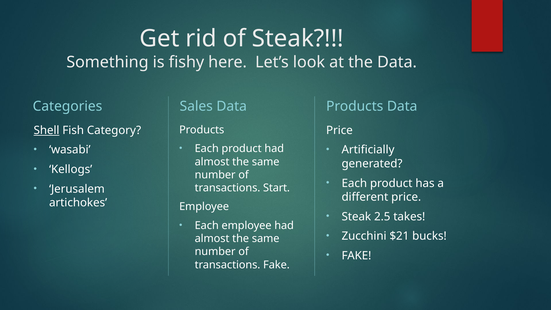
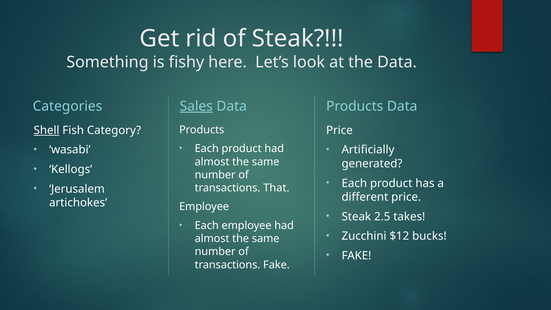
Sales underline: none -> present
Start: Start -> That
$21: $21 -> $12
